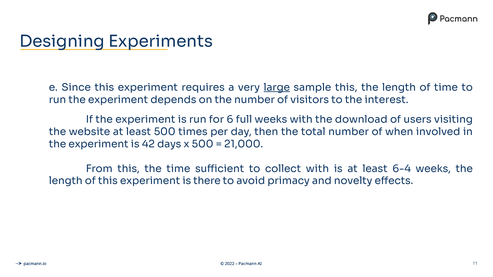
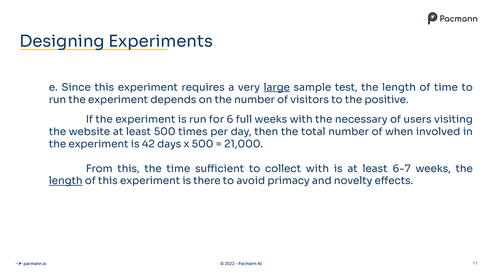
sample this: this -> test
interest: interest -> positive
download: download -> necessary
6-4: 6-4 -> 6-7
length at (66, 181) underline: none -> present
